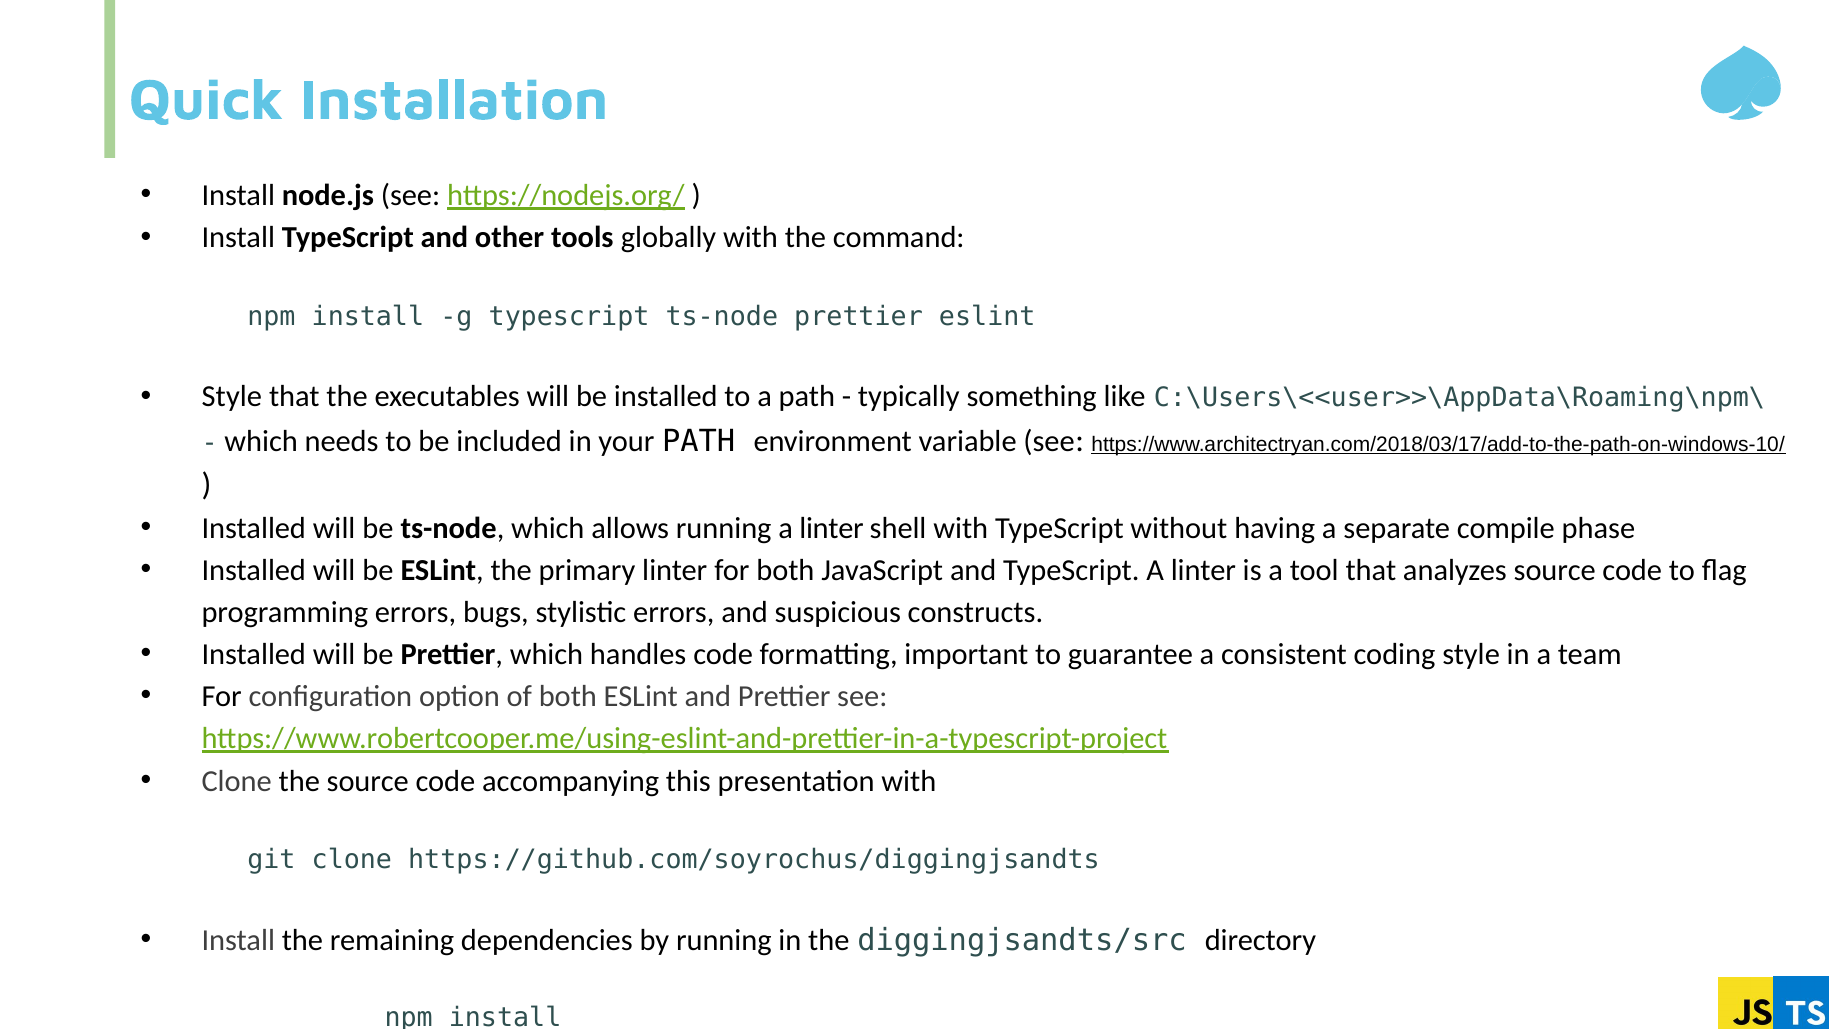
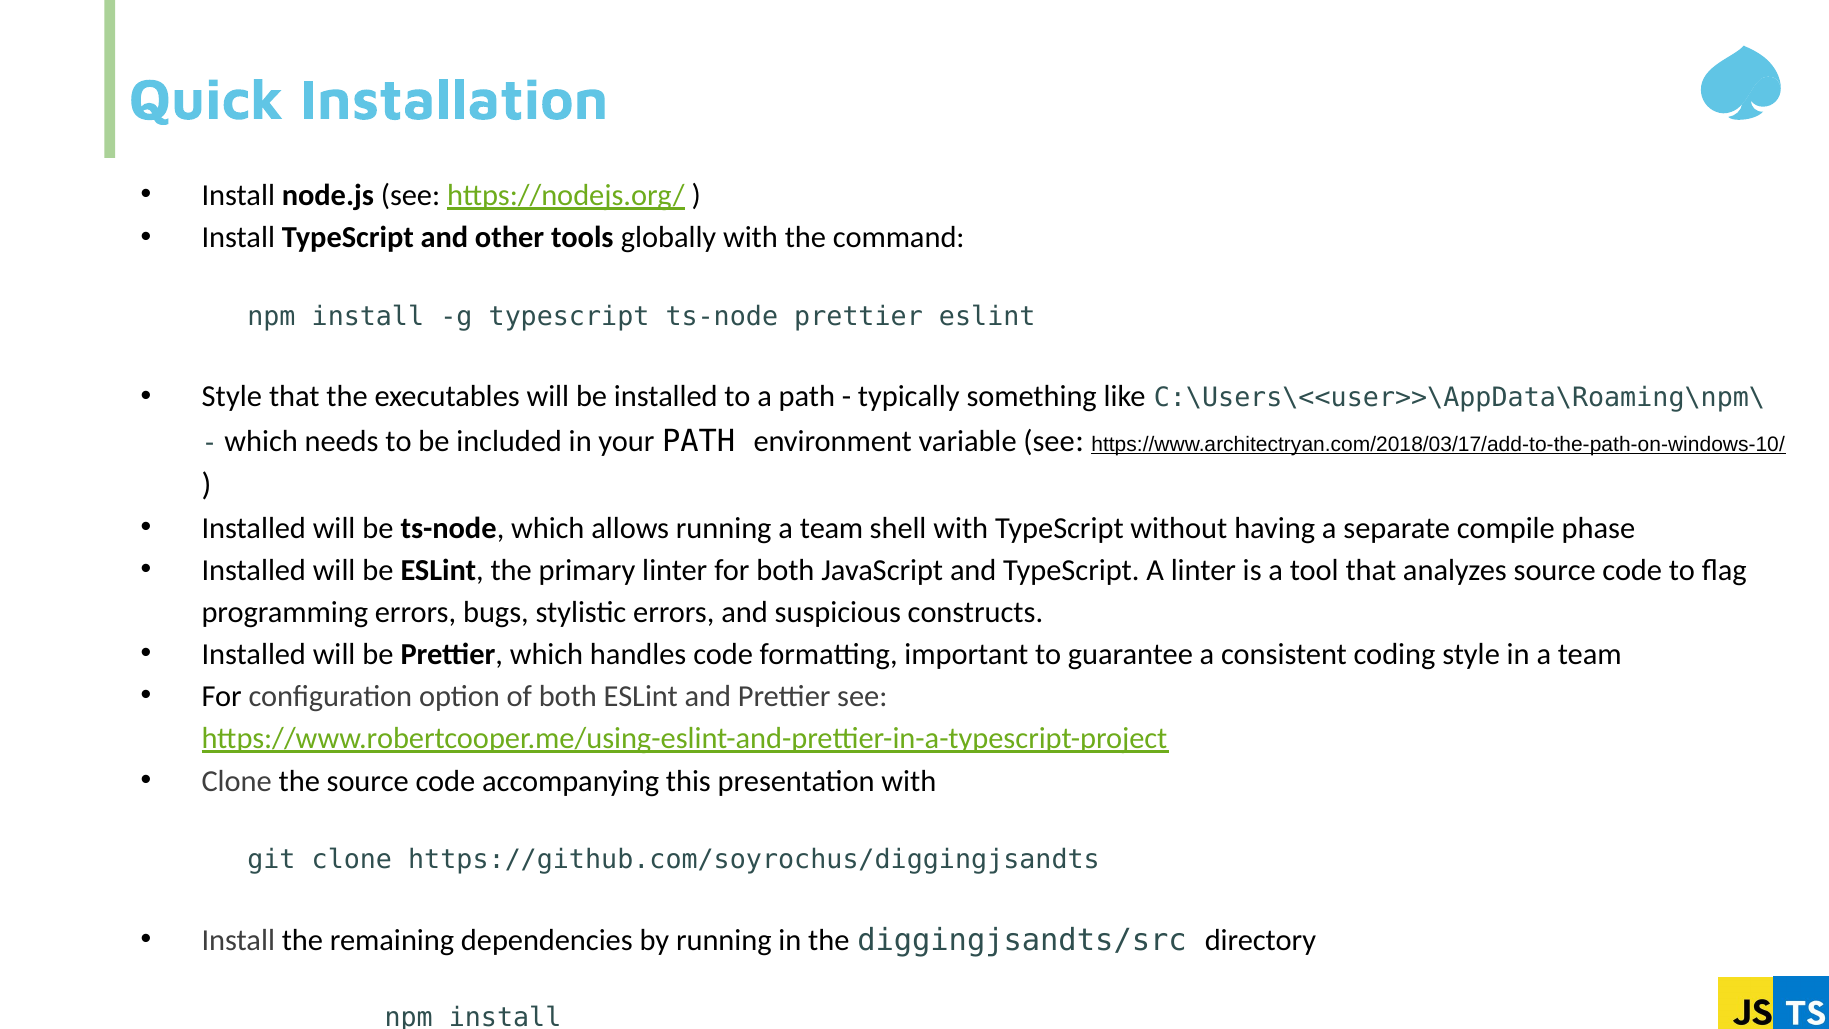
running a linter: linter -> team
